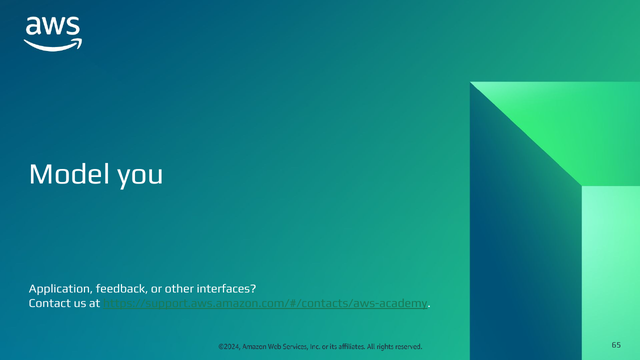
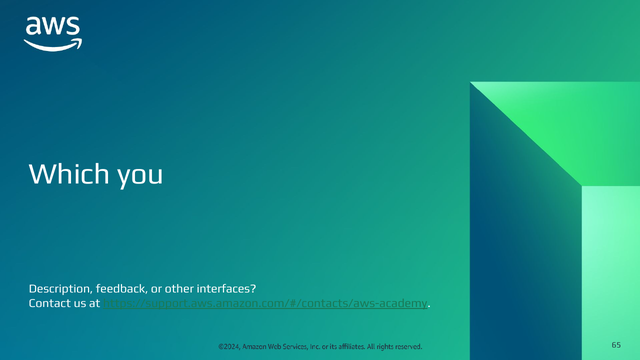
Model: Model -> Which
Application: Application -> Description
